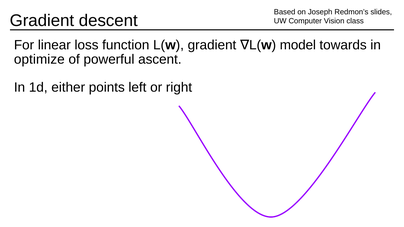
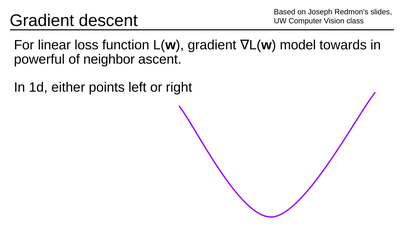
optimize: optimize -> powerful
powerful: powerful -> neighbor
